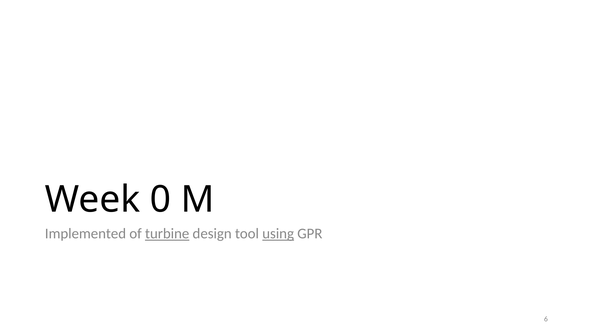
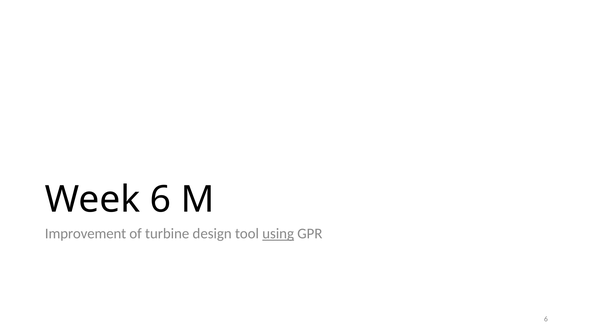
Week 0: 0 -> 6
Implemented: Implemented -> Improvement
turbine underline: present -> none
